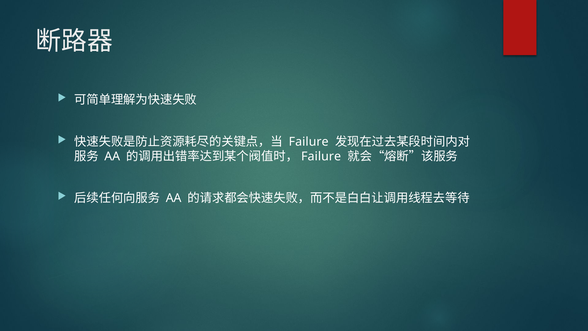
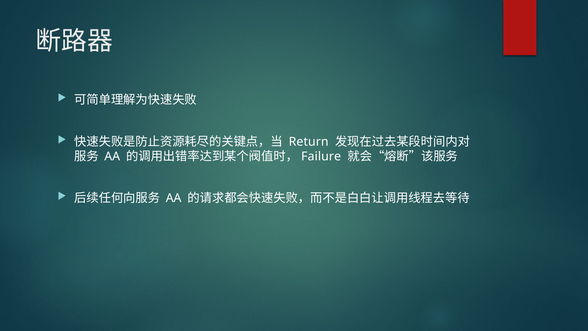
Failure at (309, 142): Failure -> Return
